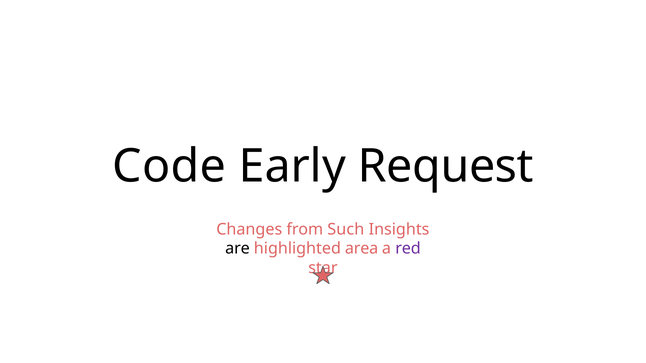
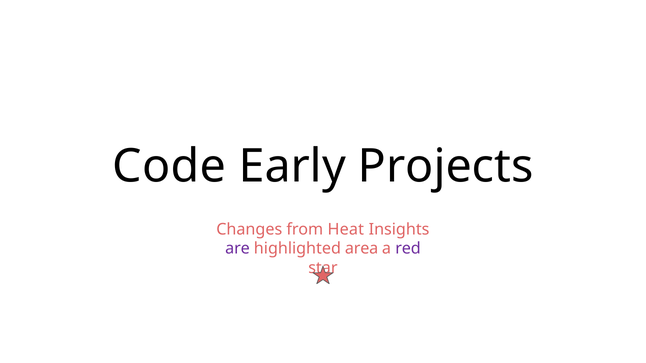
Request: Request -> Projects
Such: Such -> Heat
are colour: black -> purple
